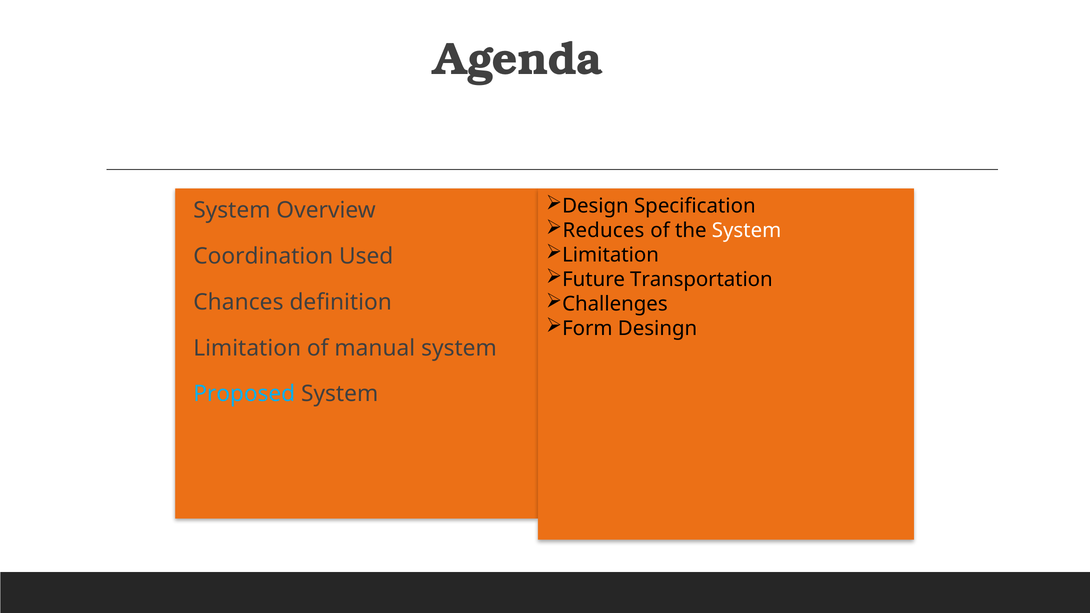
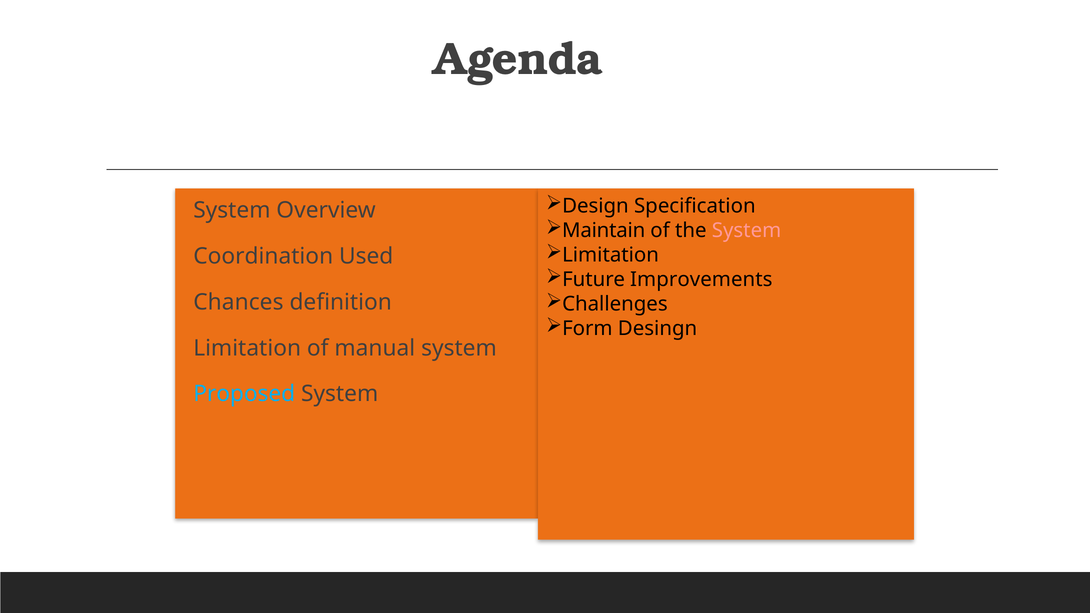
Reduces: Reduces -> Maintain
System at (747, 231) colour: white -> pink
Transportation: Transportation -> Improvements
